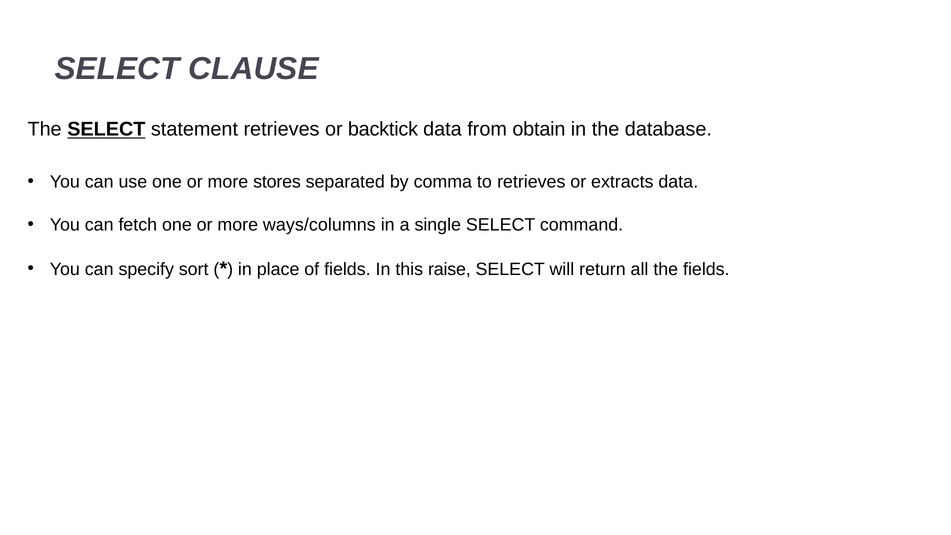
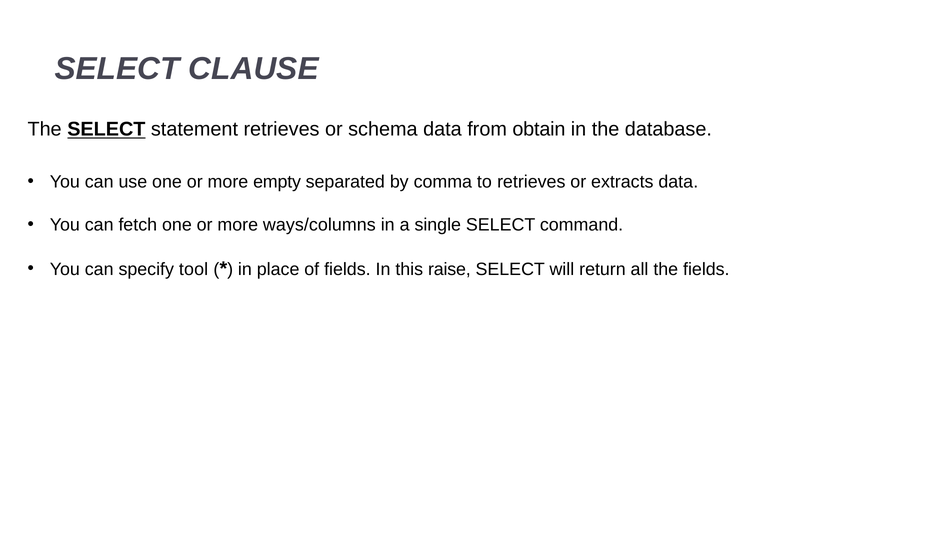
backtick: backtick -> schema
stores: stores -> empty
sort: sort -> tool
